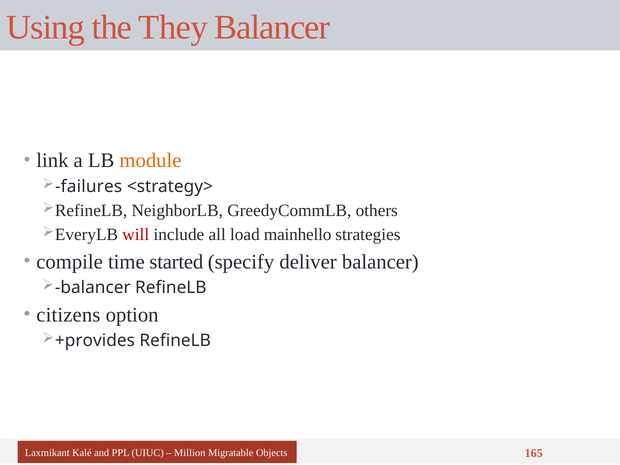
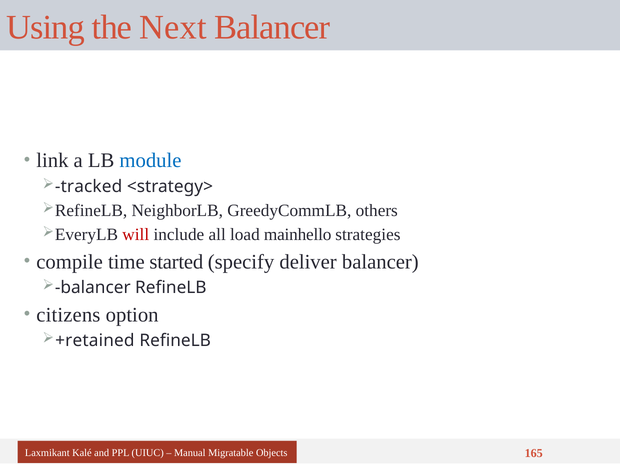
They: They -> Next
module colour: orange -> blue
failures: failures -> tracked
+provides: +provides -> +retained
Million: Million -> Manual
